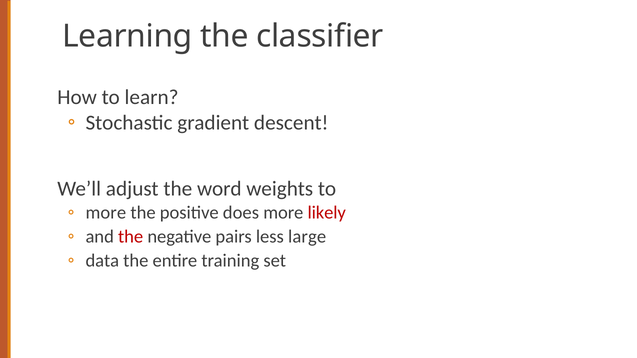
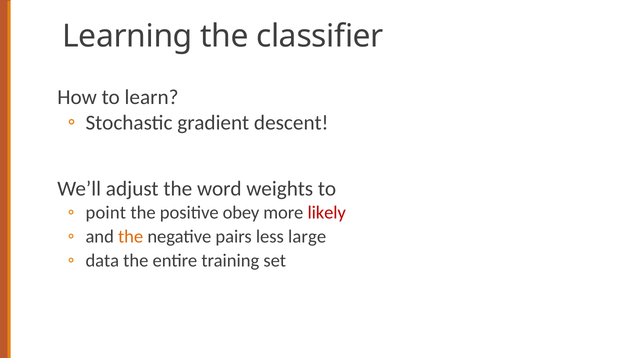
more at (106, 213): more -> point
does: does -> obey
the at (131, 237) colour: red -> orange
